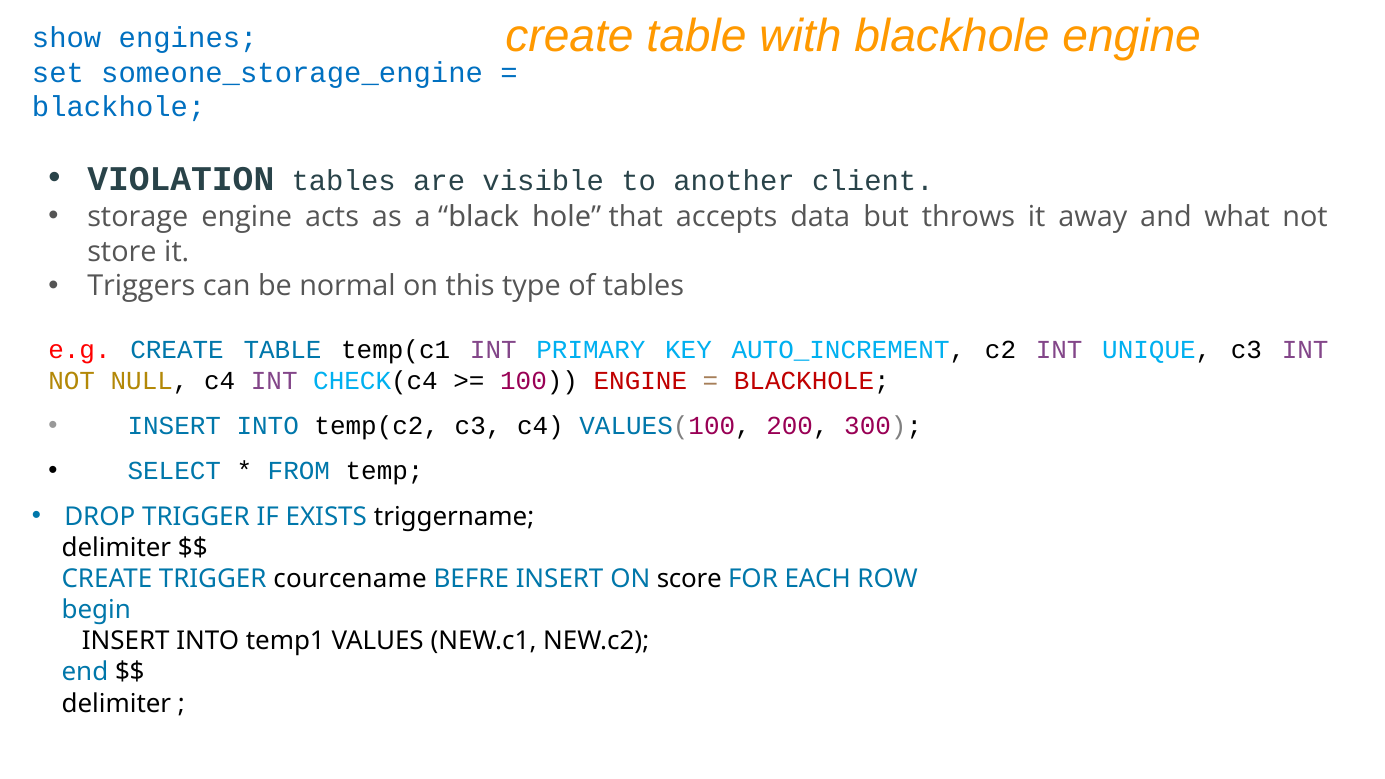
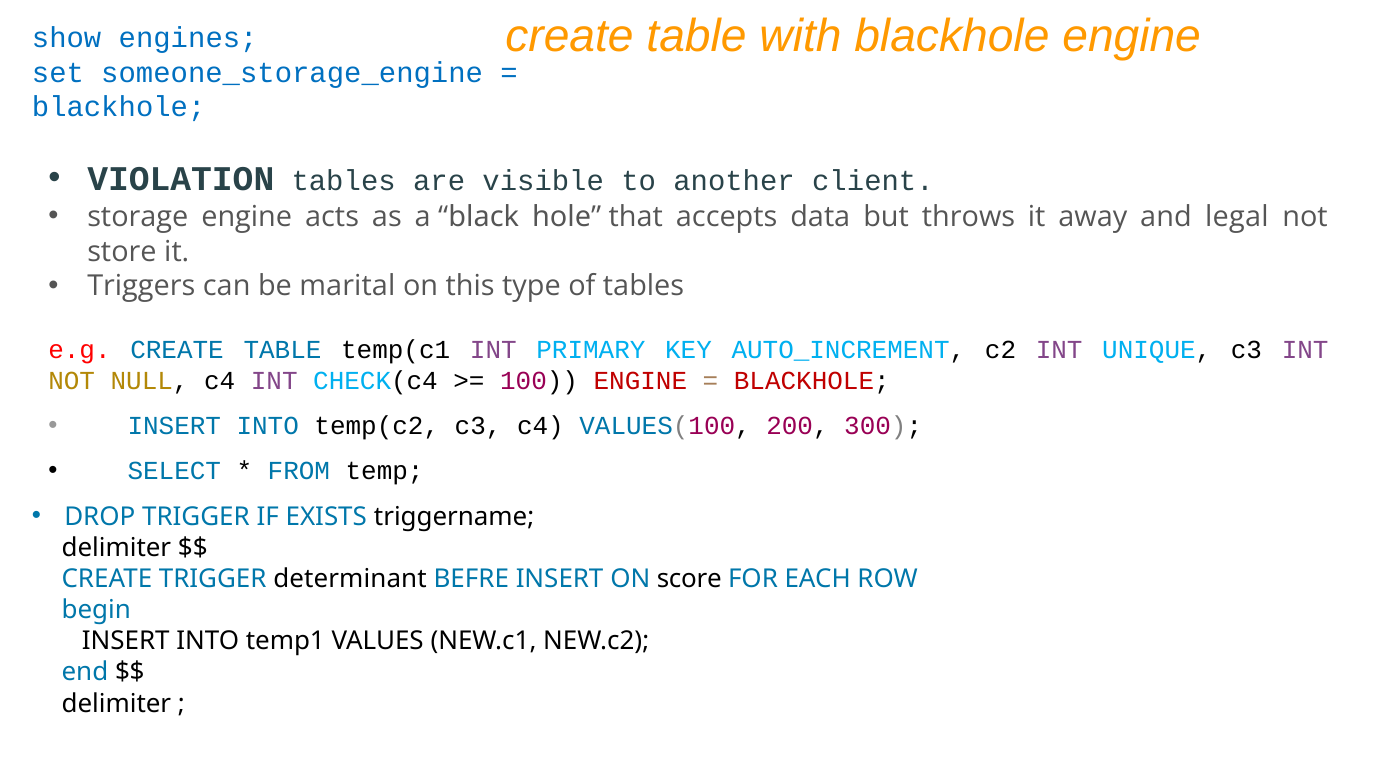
what: what -> legal
normal: normal -> marital
courcename: courcename -> determinant
